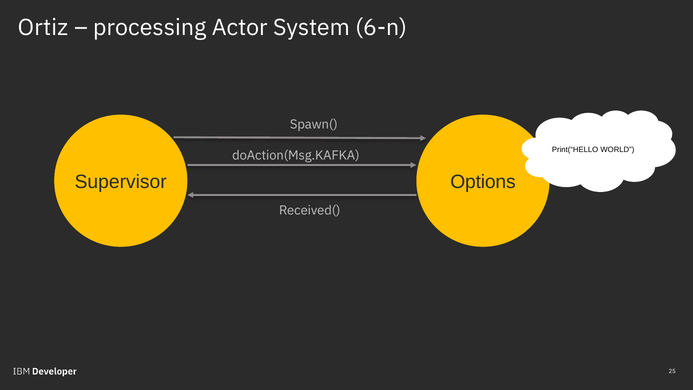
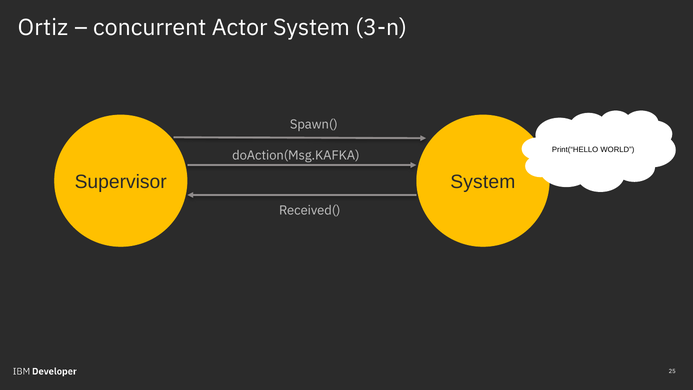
processing: processing -> concurrent
6-n: 6-n -> 3-n
Supervisor Options: Options -> System
